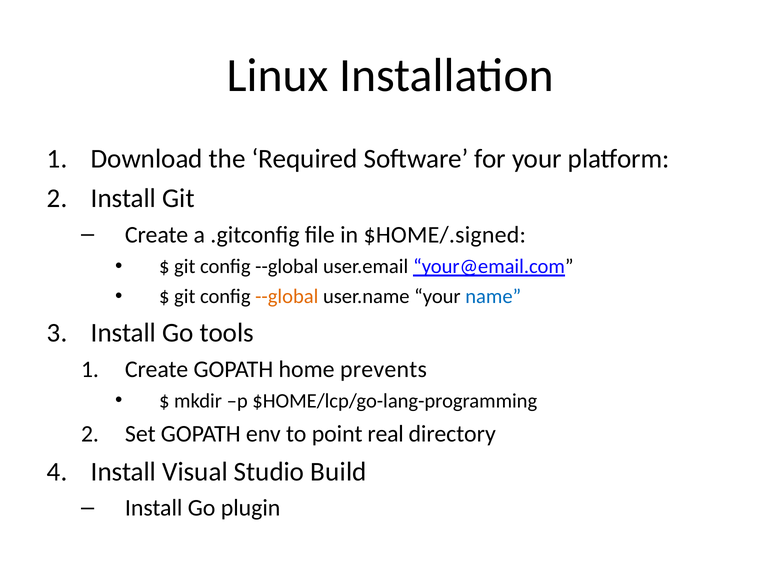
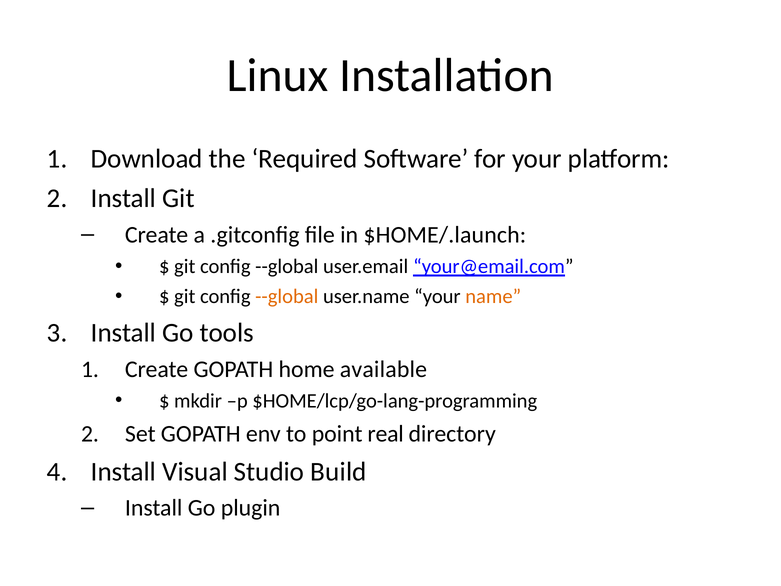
$HOME/.signed: $HOME/.signed -> $HOME/.launch
name colour: blue -> orange
prevents: prevents -> available
